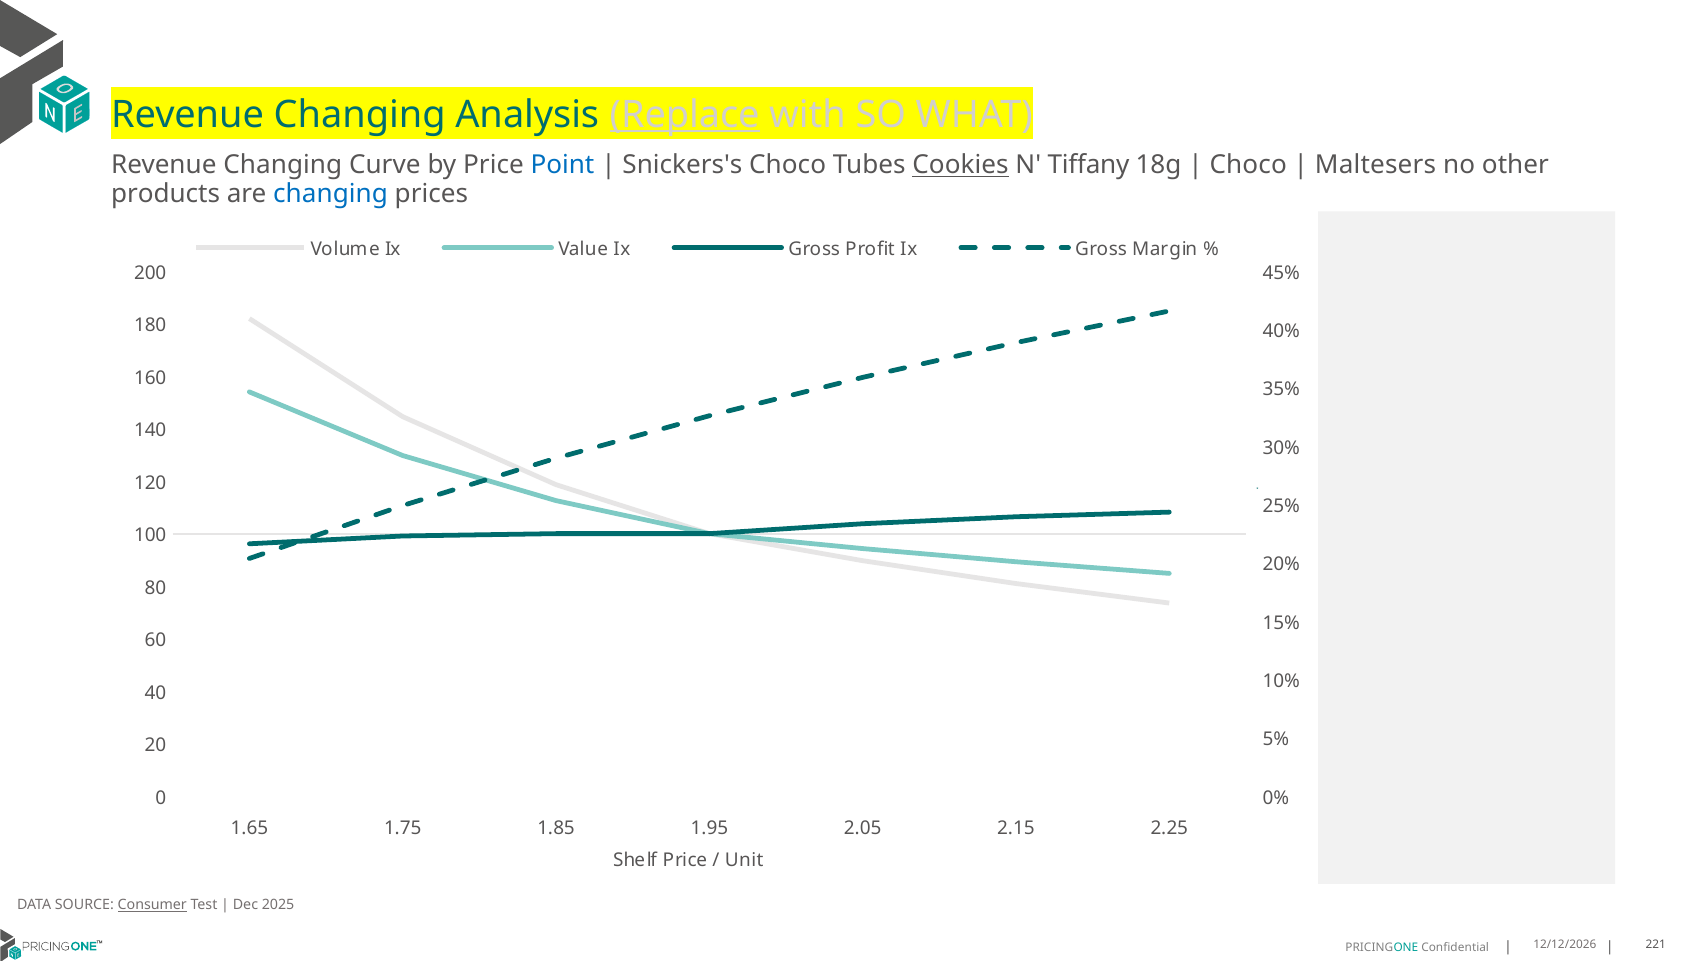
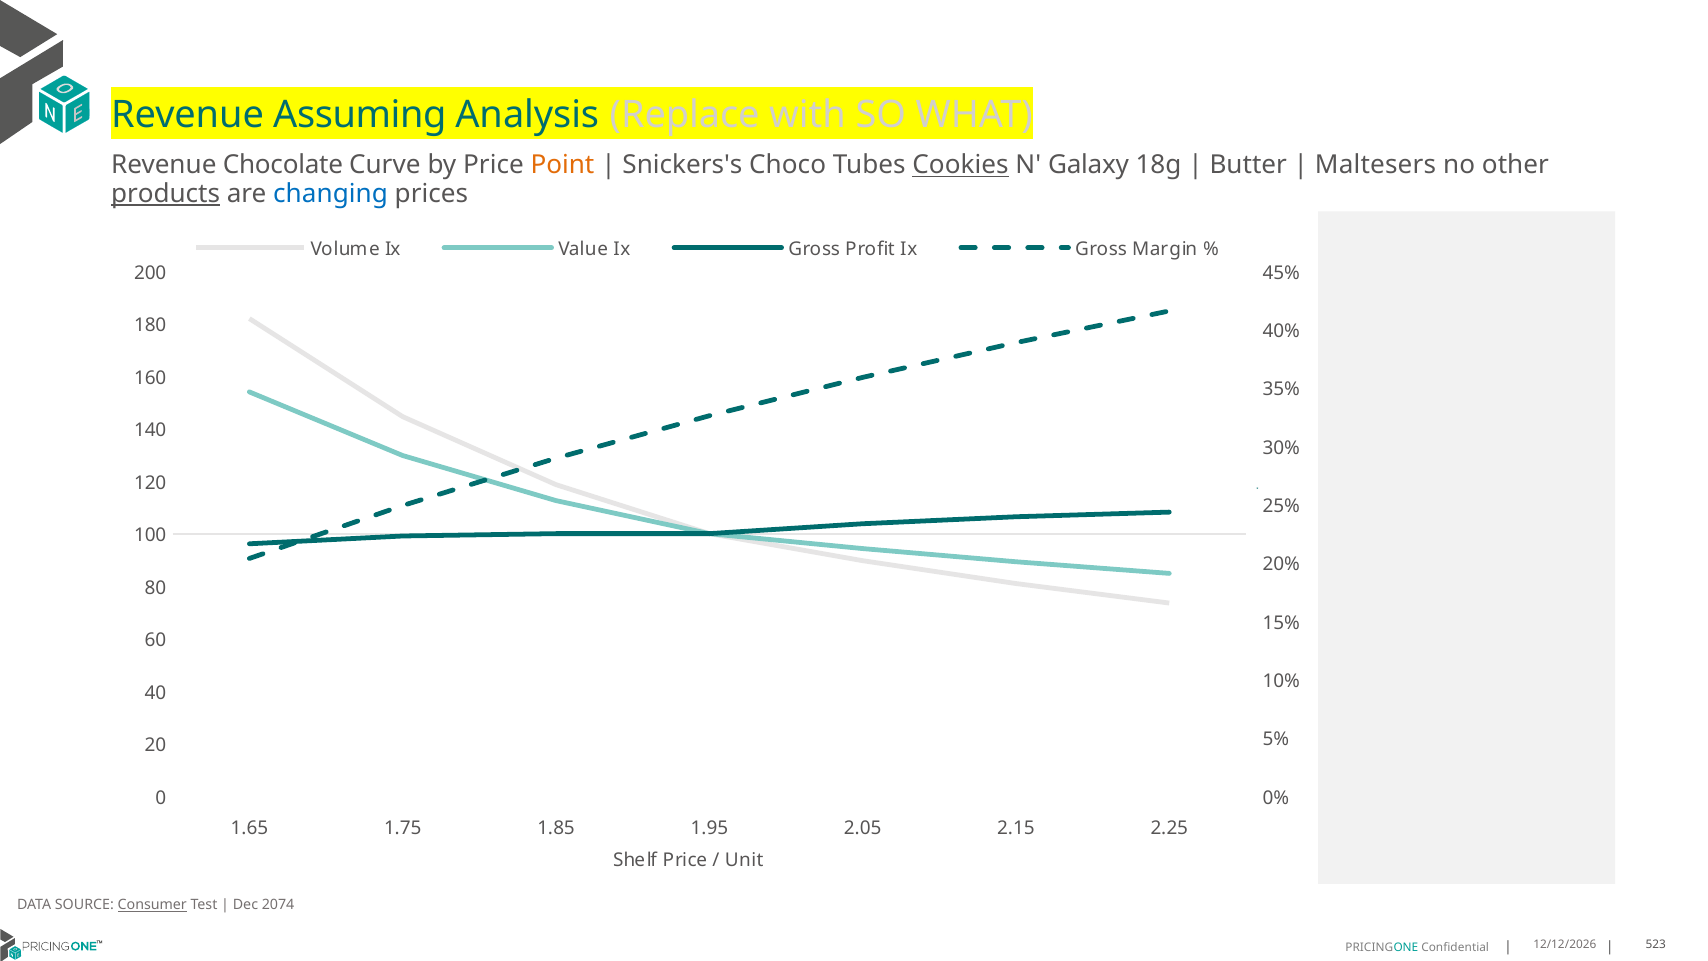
Changing at (360, 115): Changing -> Assuming
Replace underline: present -> none
Changing at (283, 165): Changing -> Chocolate
Point colour: blue -> orange
Tiffany: Tiffany -> Galaxy
Choco at (1248, 165): Choco -> Butter
products underline: none -> present
2025: 2025 -> 2074
221: 221 -> 523
